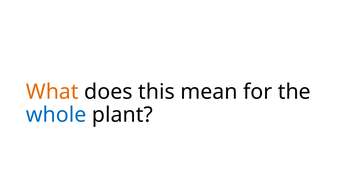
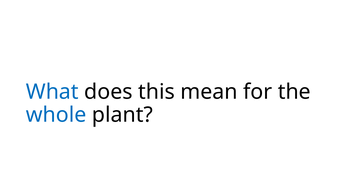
What colour: orange -> blue
